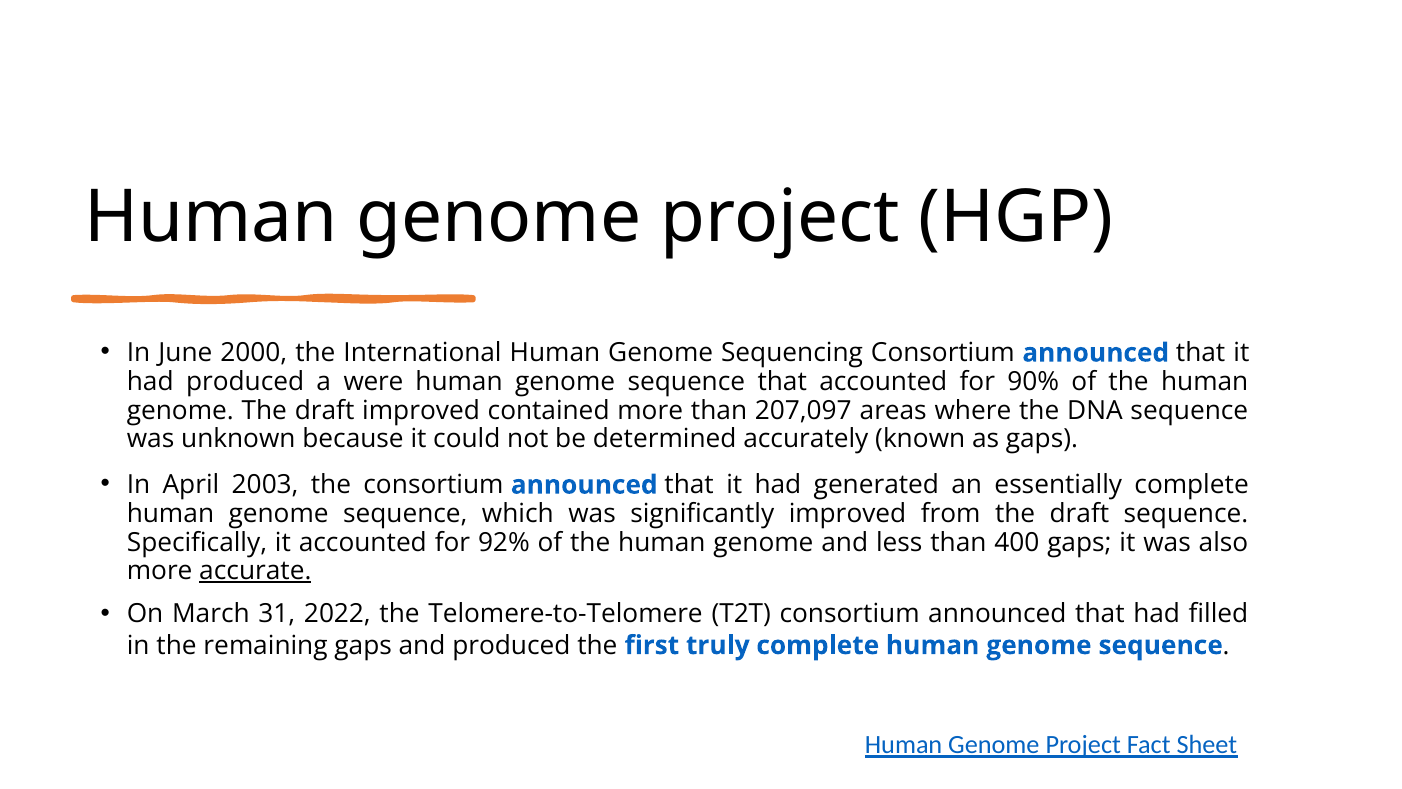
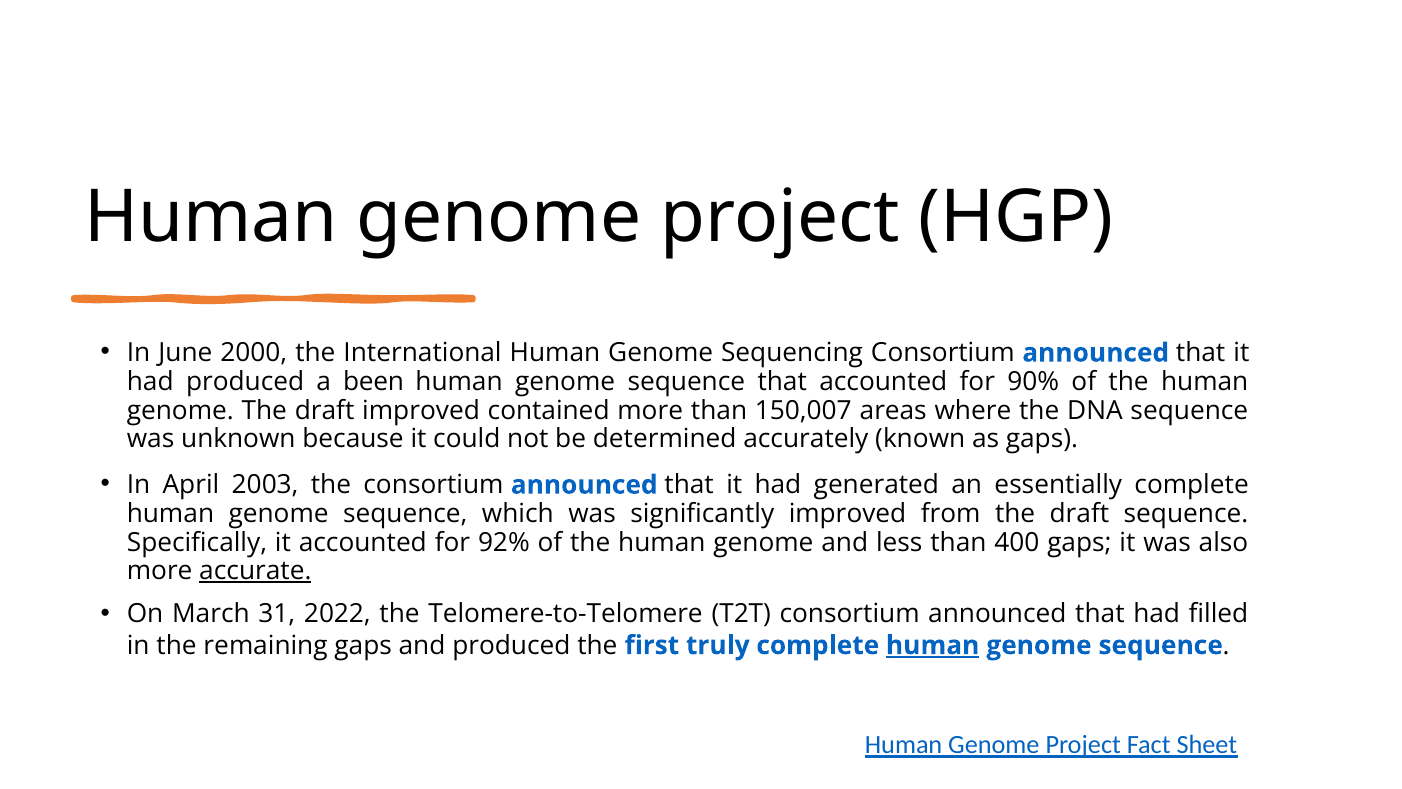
were: were -> been
207,097: 207,097 -> 150,007
human at (933, 645) underline: none -> present
